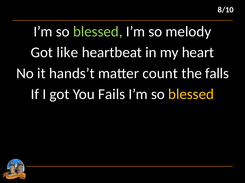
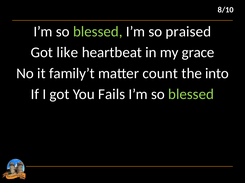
melody: melody -> praised
heart: heart -> grace
hands’t: hands’t -> family’t
falls: falls -> into
blessed at (191, 95) colour: yellow -> light green
